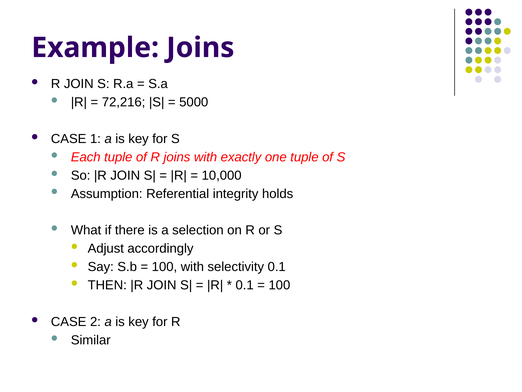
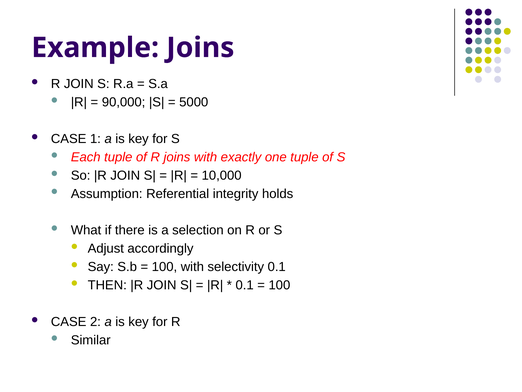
72,216: 72,216 -> 90,000
